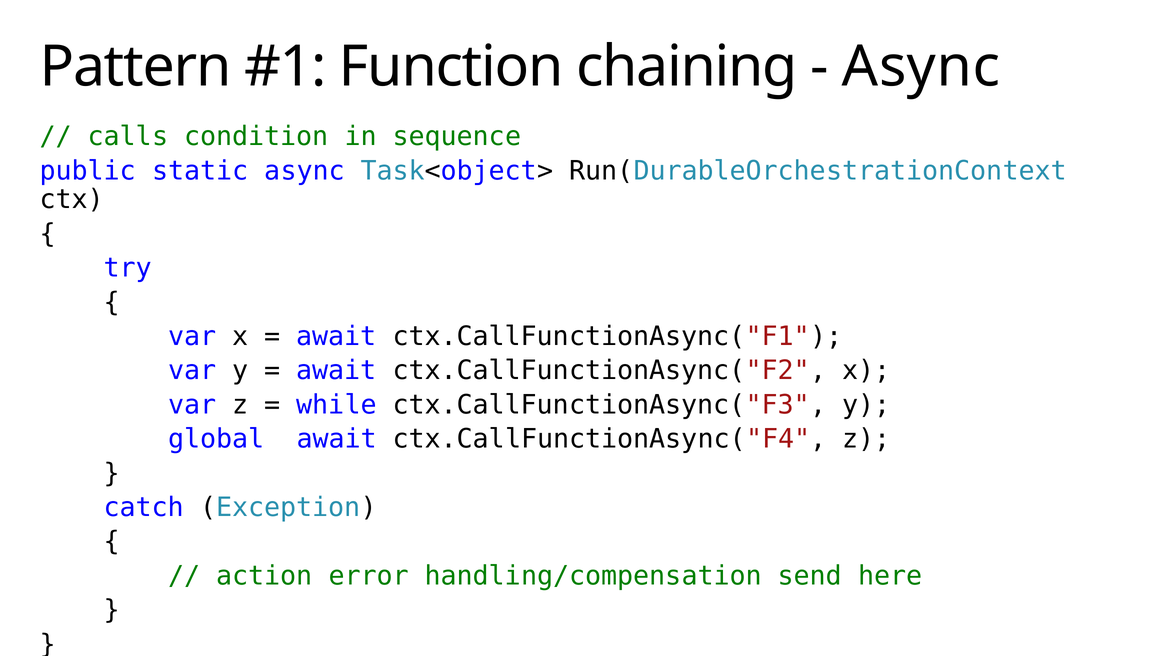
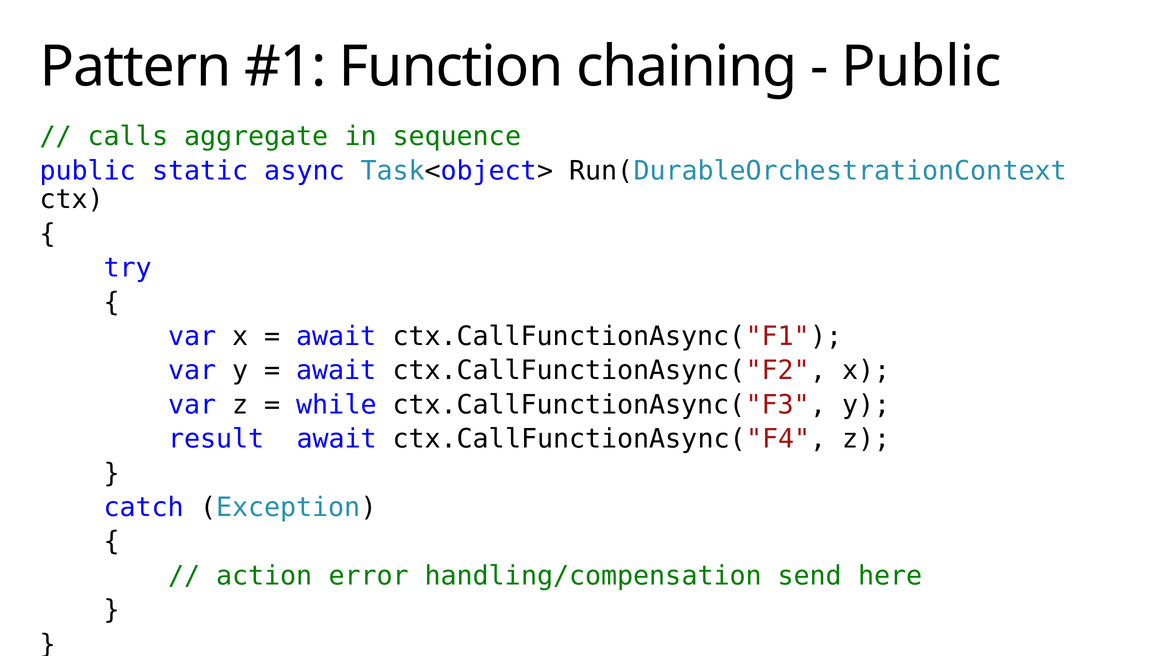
Async at (921, 67): Async -> Public
condition: condition -> aggregate
global: global -> result
